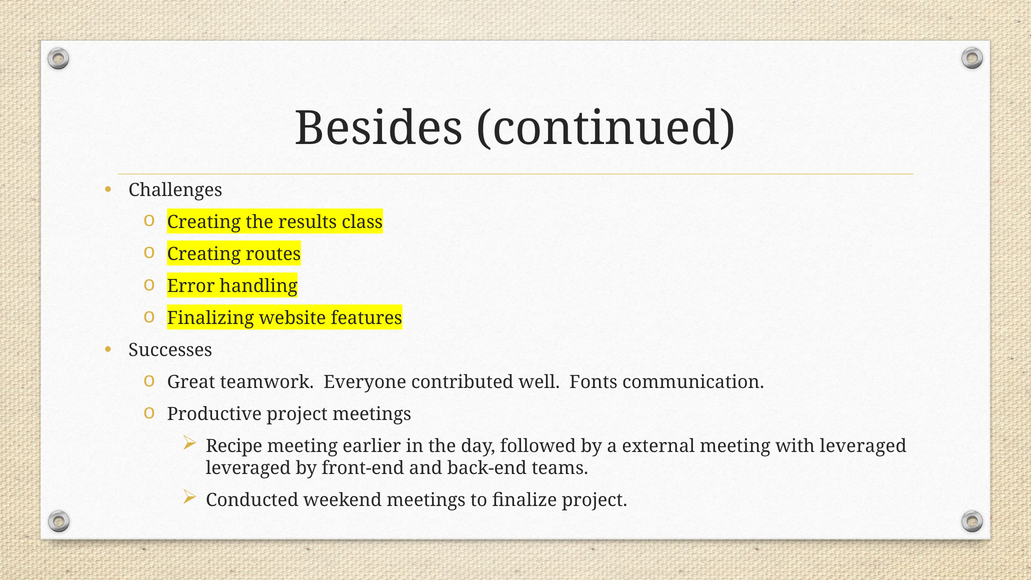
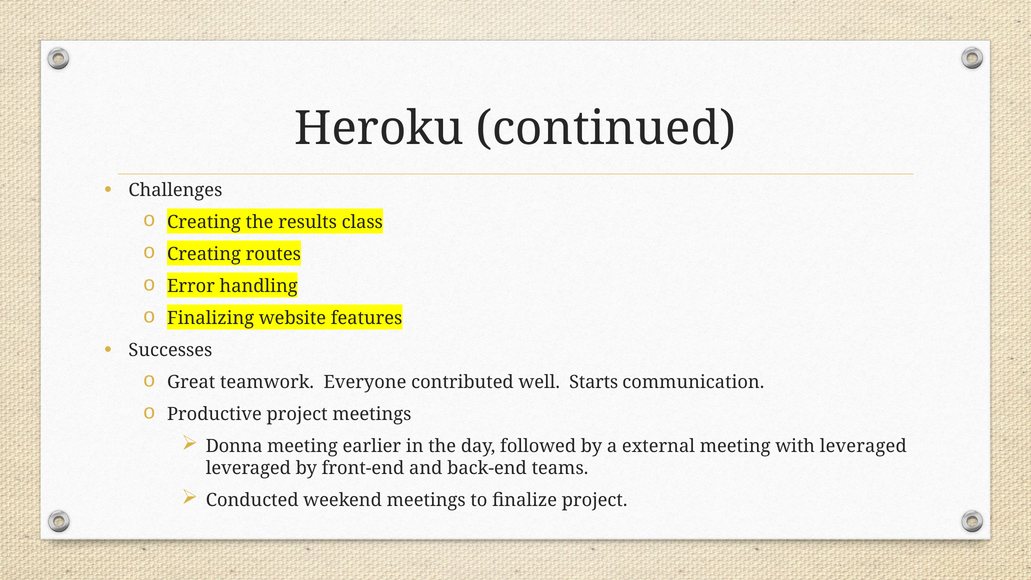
Besides: Besides -> Heroku
Fonts: Fonts -> Starts
Recipe: Recipe -> Donna
